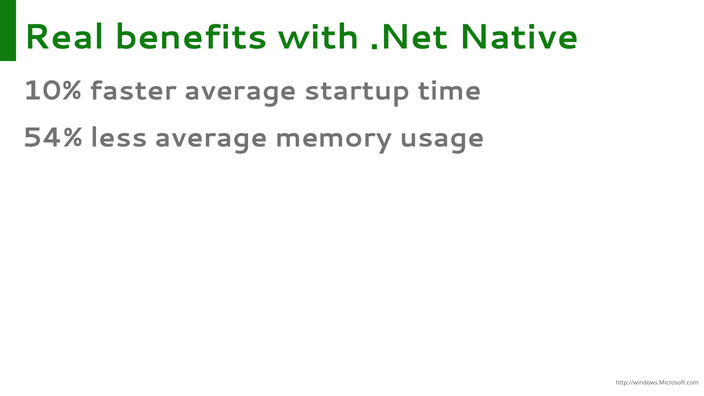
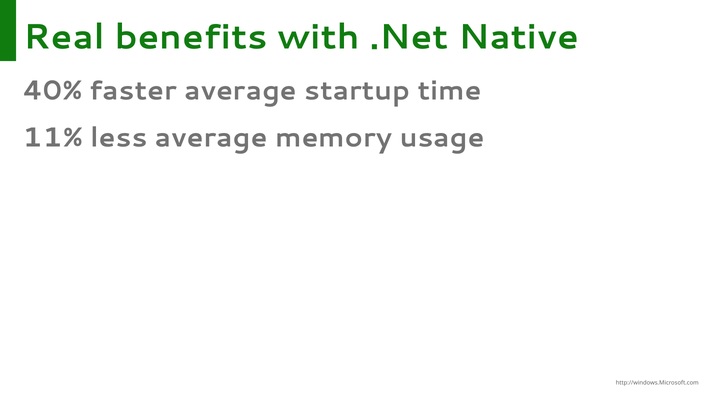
10%: 10% -> 40%
54%: 54% -> 11%
